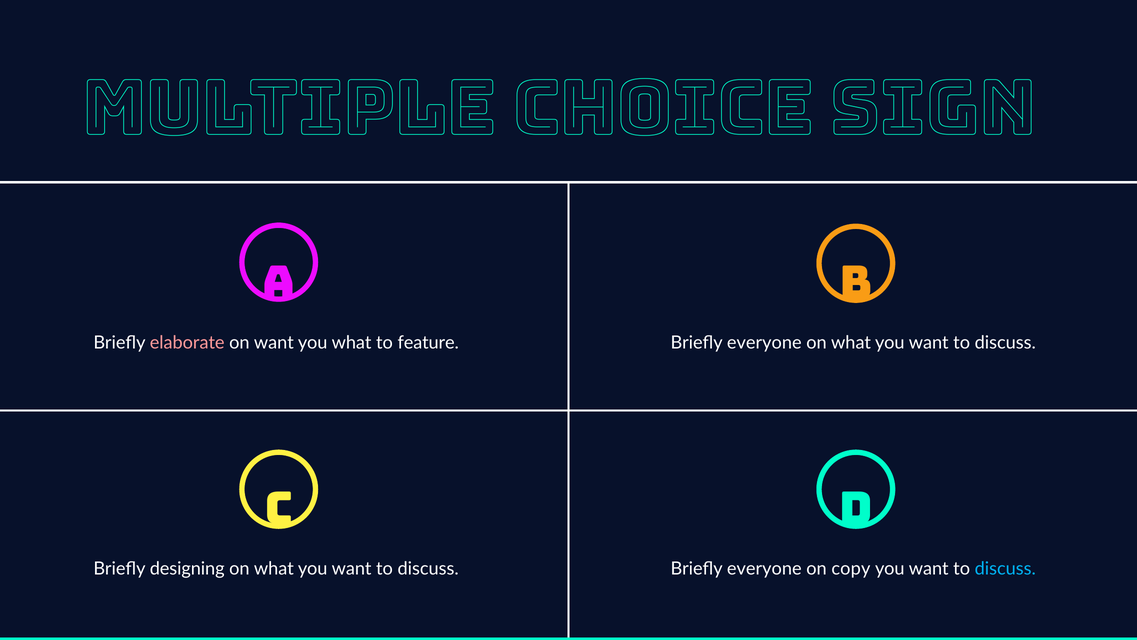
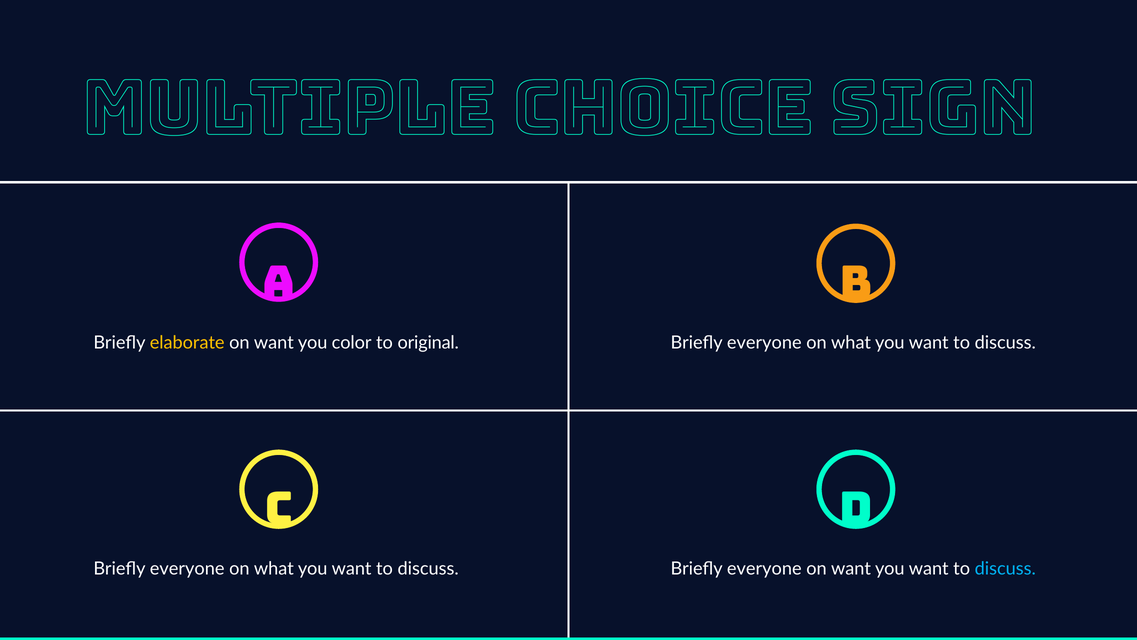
elaborate colour: pink -> yellow
you what: what -> color
feature: feature -> original
designing at (187, 568): designing -> everyone
copy at (851, 568): copy -> want
